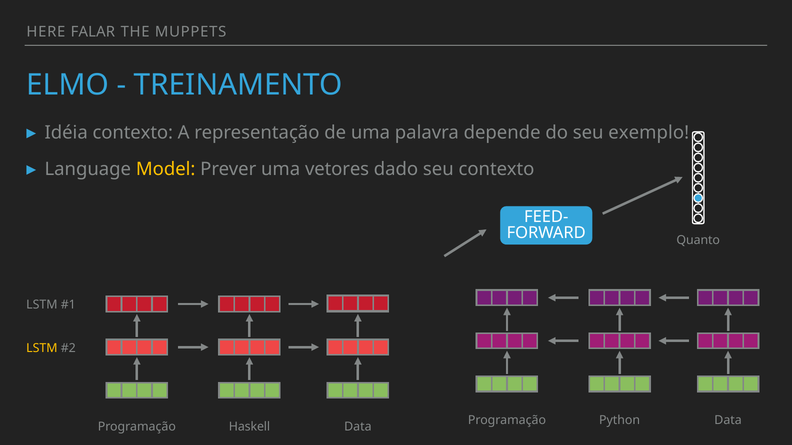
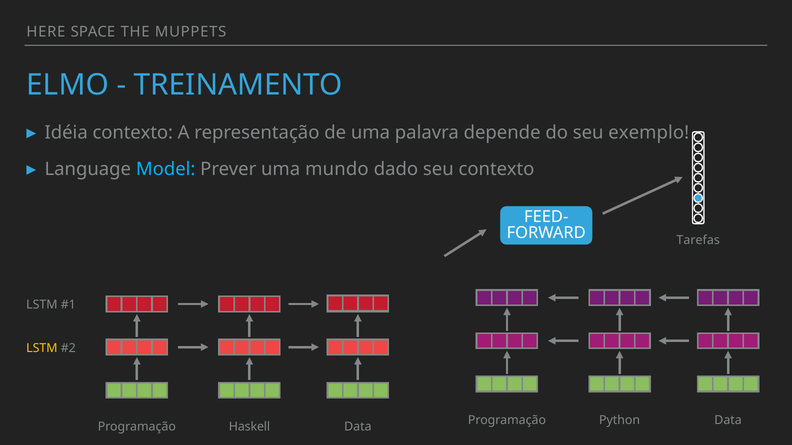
FALAR: FALAR -> SPACE
Model colour: yellow -> light blue
vetores: vetores -> mundo
Quanto: Quanto -> Tarefas
